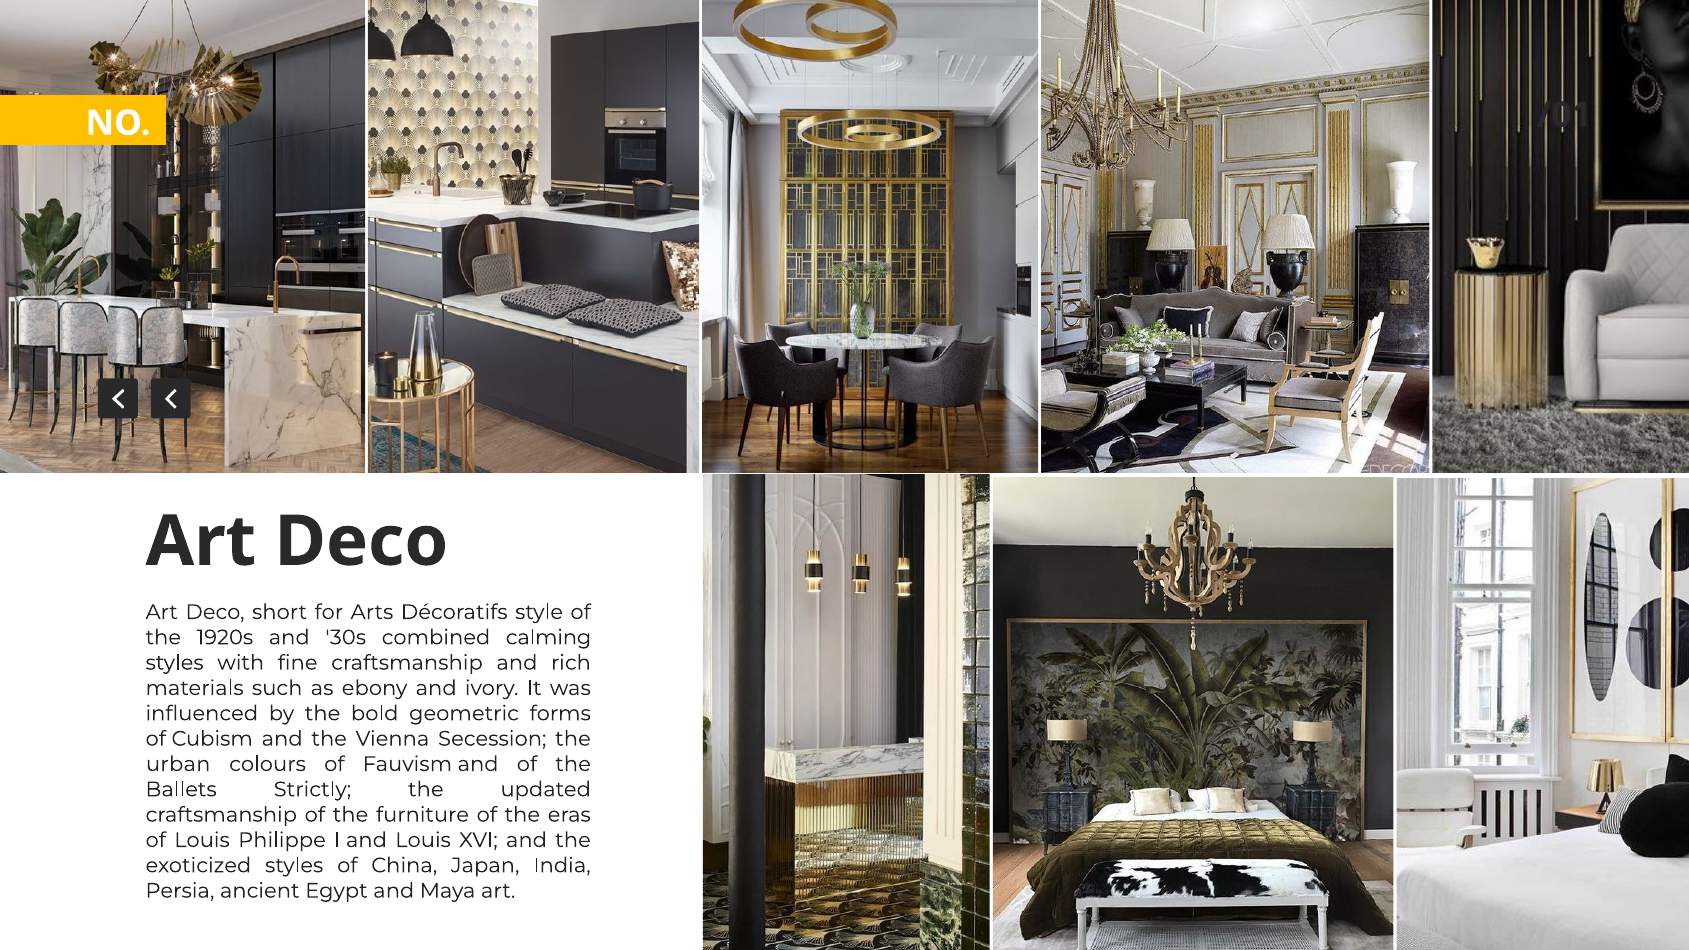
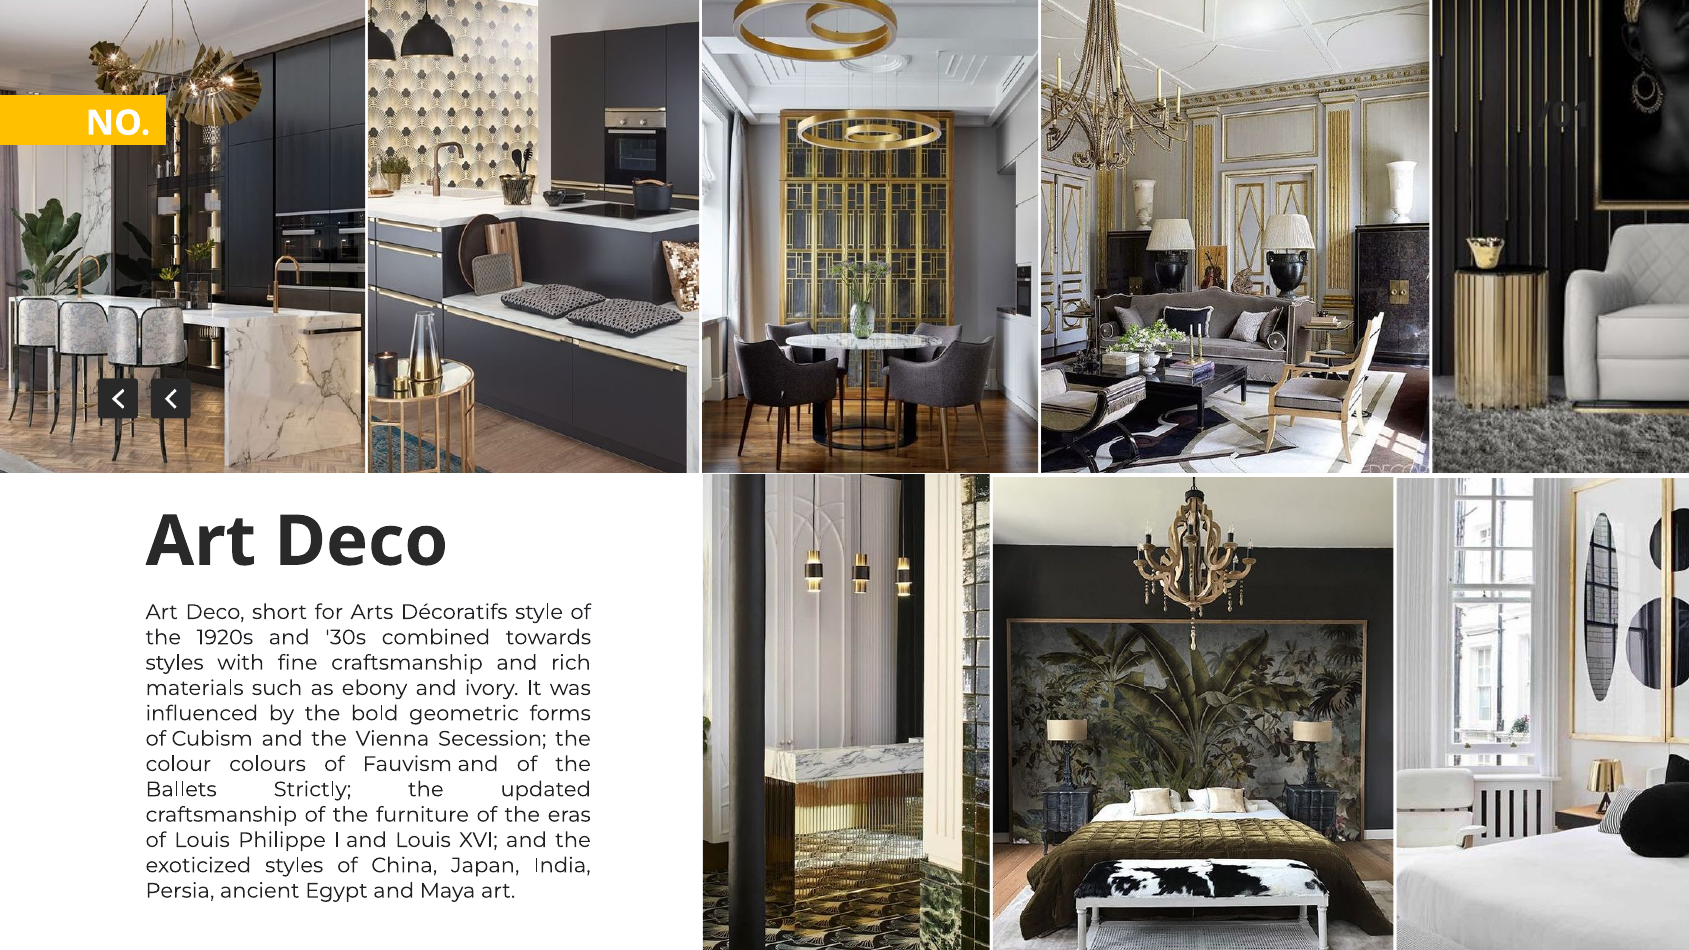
calming: calming -> towards
urban: urban -> colour
